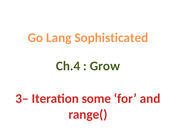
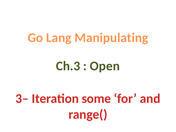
Sophisticated: Sophisticated -> Manipulating
Ch.4: Ch.4 -> Ch.3
Grow: Grow -> Open
